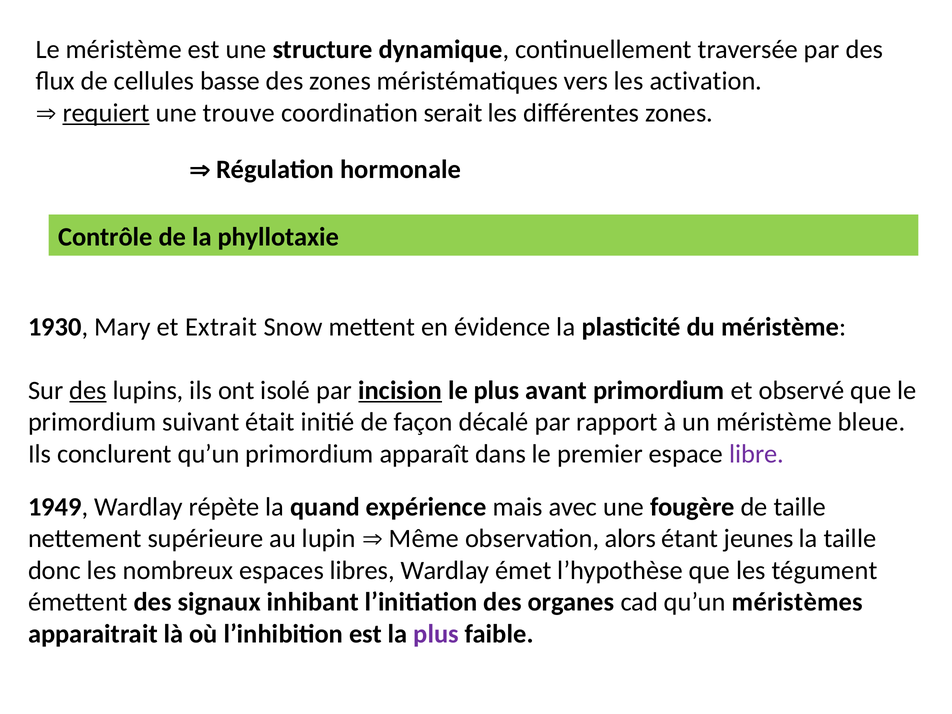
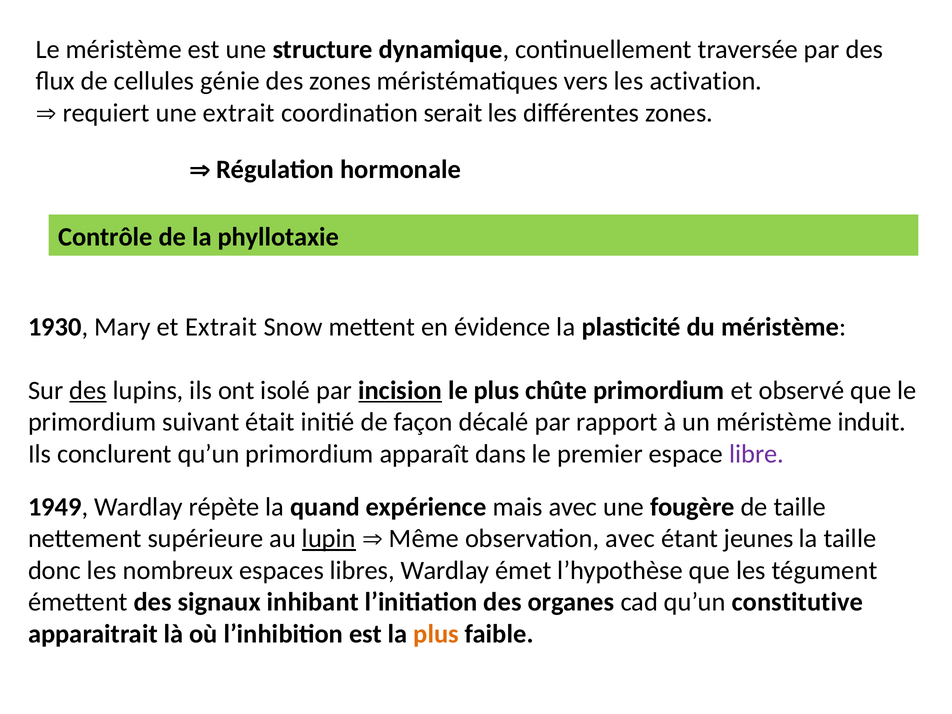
basse: basse -> génie
requiert underline: present -> none
une trouve: trouve -> extrait
avant: avant -> chûte
bleue: bleue -> induit
lupin underline: none -> present
observation alors: alors -> avec
méristèmes: méristèmes -> constitutive
plus at (436, 634) colour: purple -> orange
